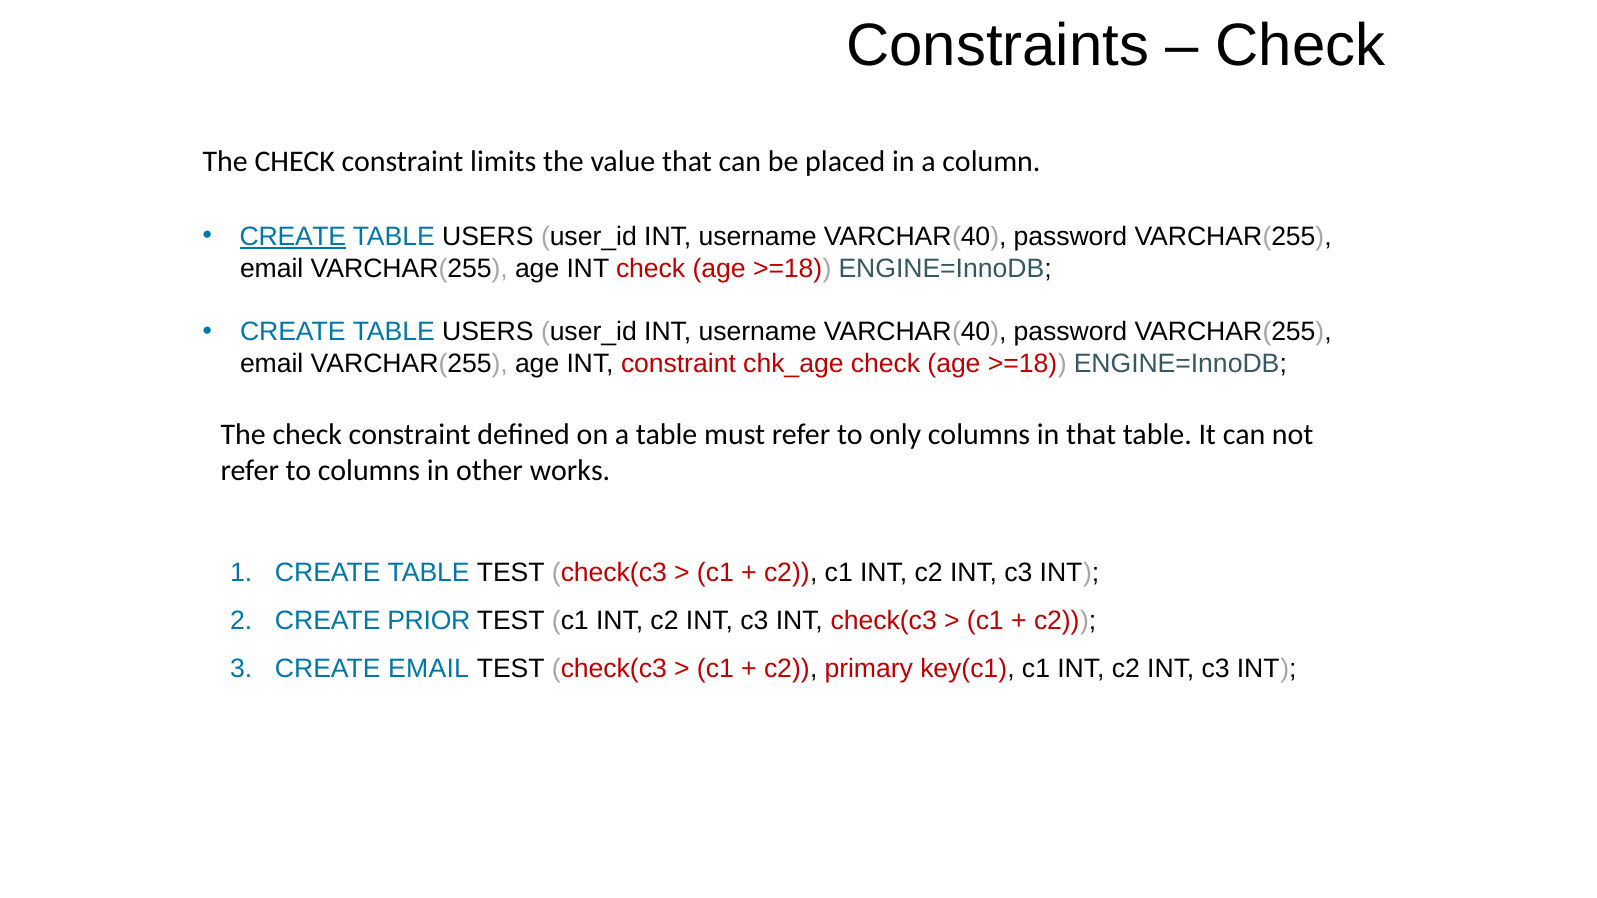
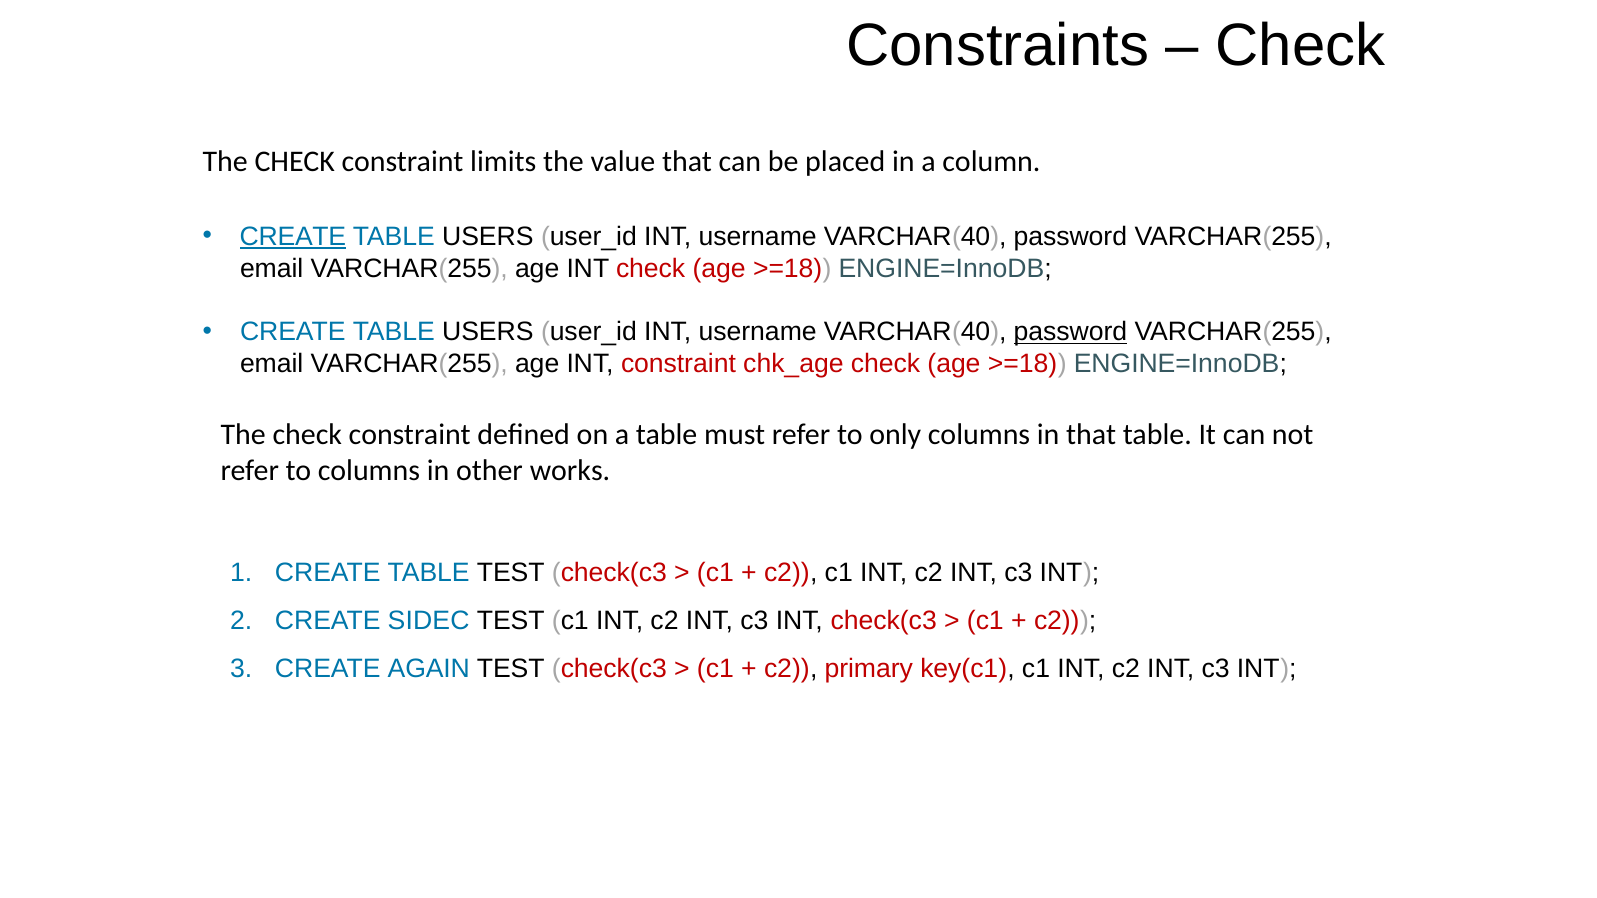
password at (1070, 332) underline: none -> present
PRIOR: PRIOR -> SIDEC
CREATE EMAIL: EMAIL -> AGAIN
